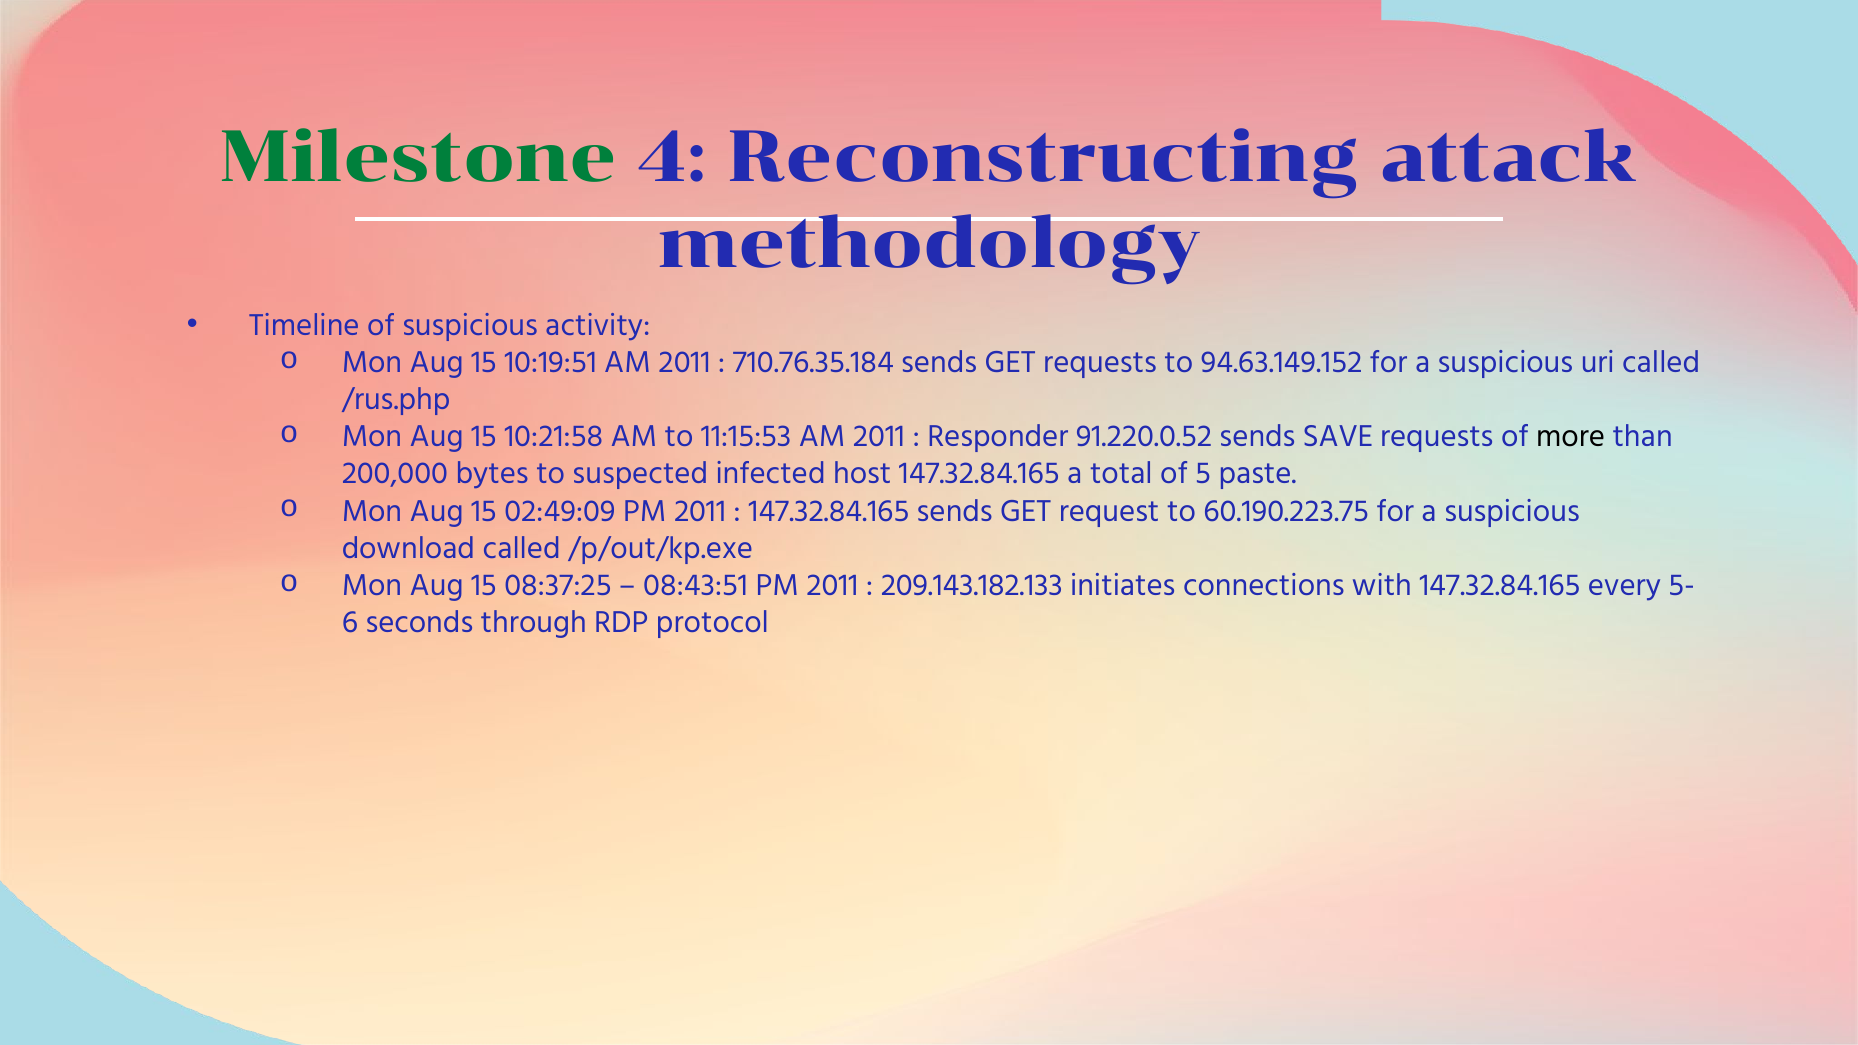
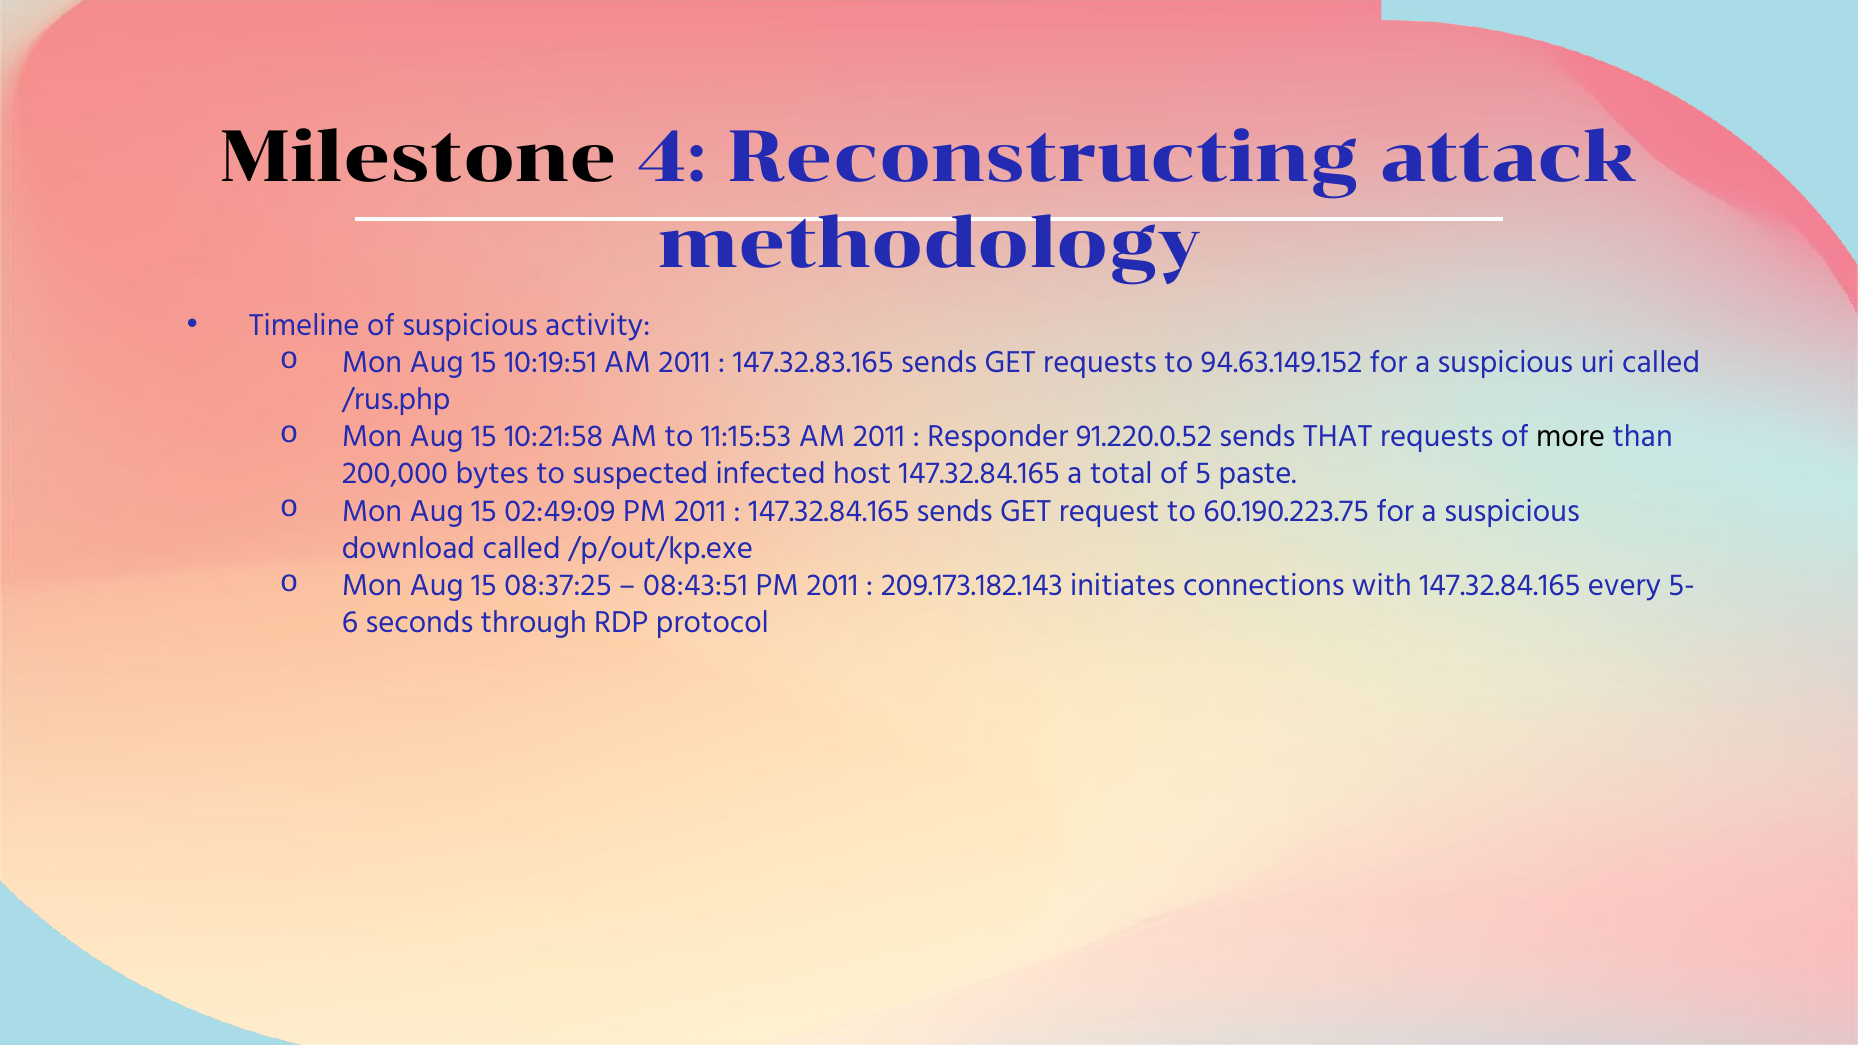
Milestone colour: green -> black
710.76.35.184: 710.76.35.184 -> 147.32.83.165
SAVE: SAVE -> THAT
209.143.182.133: 209.143.182.133 -> 209.173.182.143
